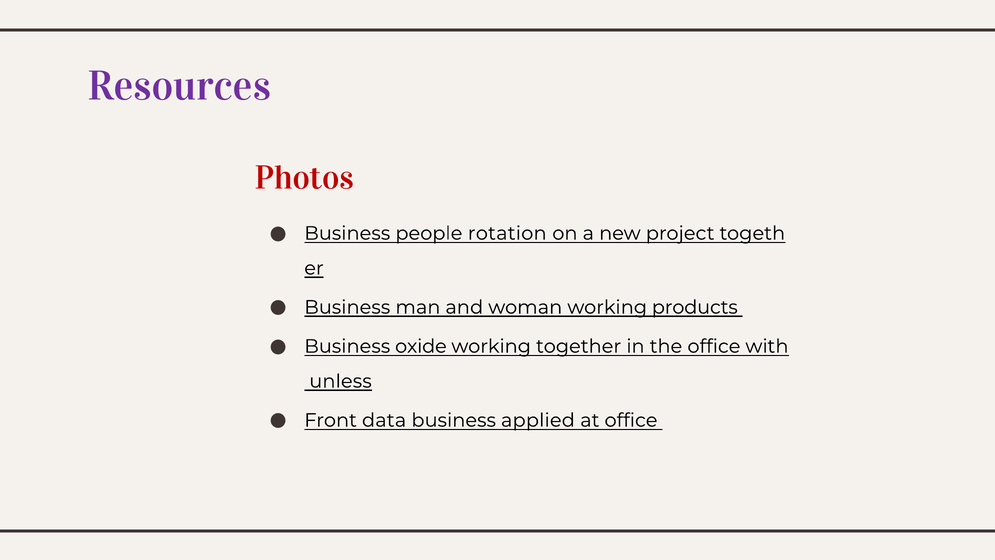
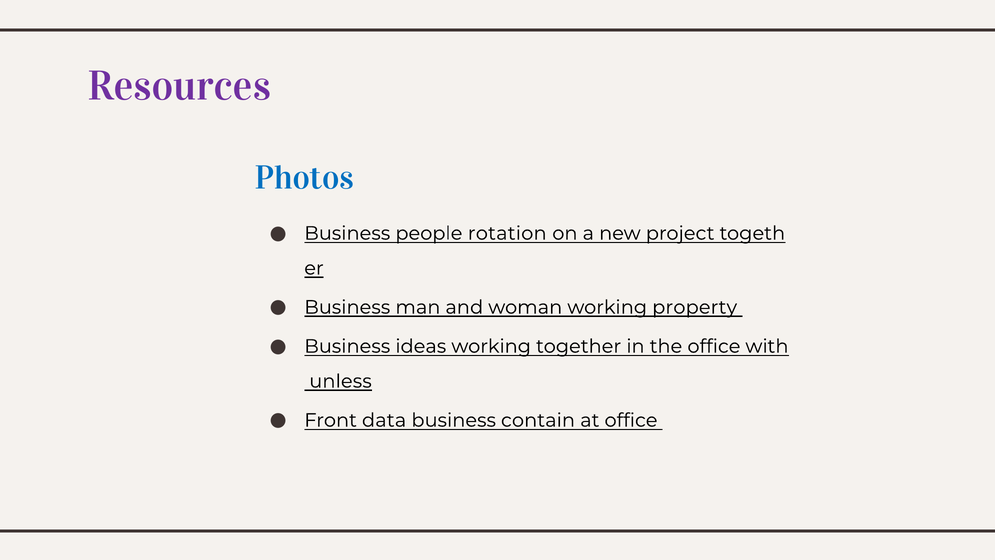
Photos colour: red -> blue
products: products -> property
oxide: oxide -> ideas
applied: applied -> contain
